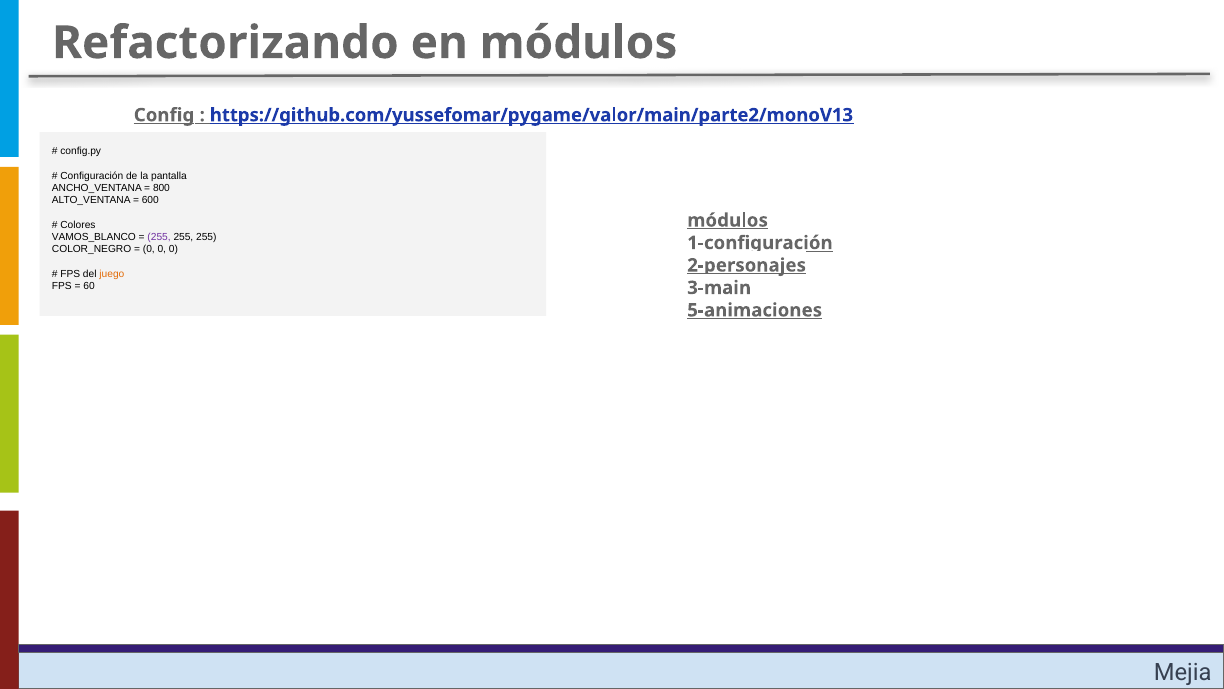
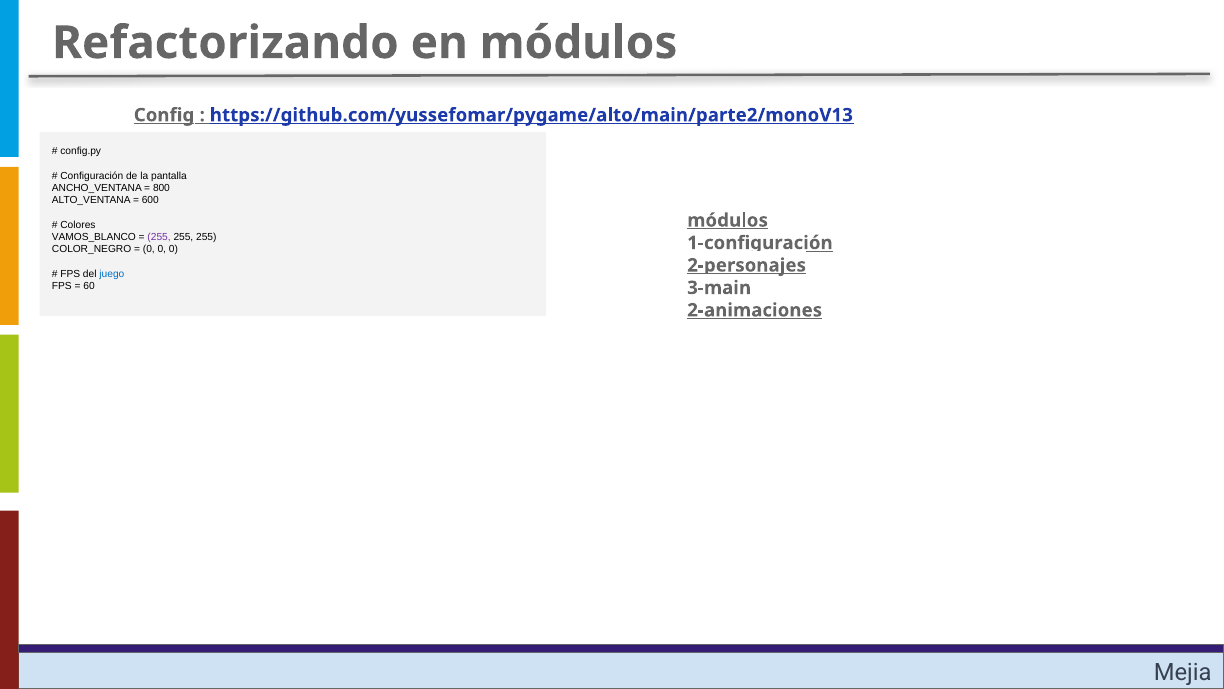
https://github.com/yussefomar/pygame/valor/main/parte2/monoV13: https://github.com/yussefomar/pygame/valor/main/parte2/monoV13 -> https://github.com/yussefomar/pygame/alto/main/parte2/monoV13
juego colour: orange -> blue
5-animaciones: 5-animaciones -> 2-animaciones
